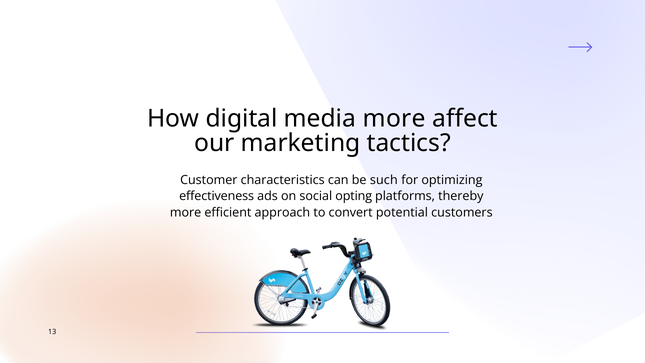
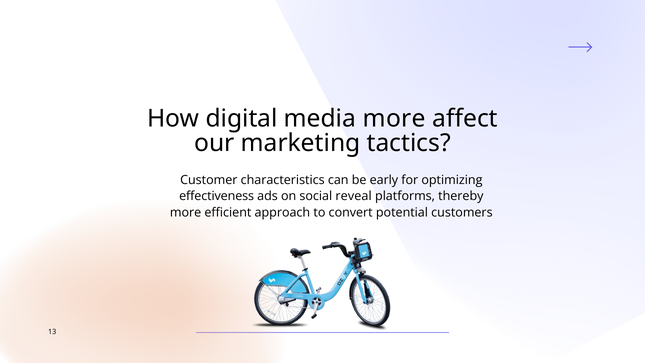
such: such -> early
opting: opting -> reveal
